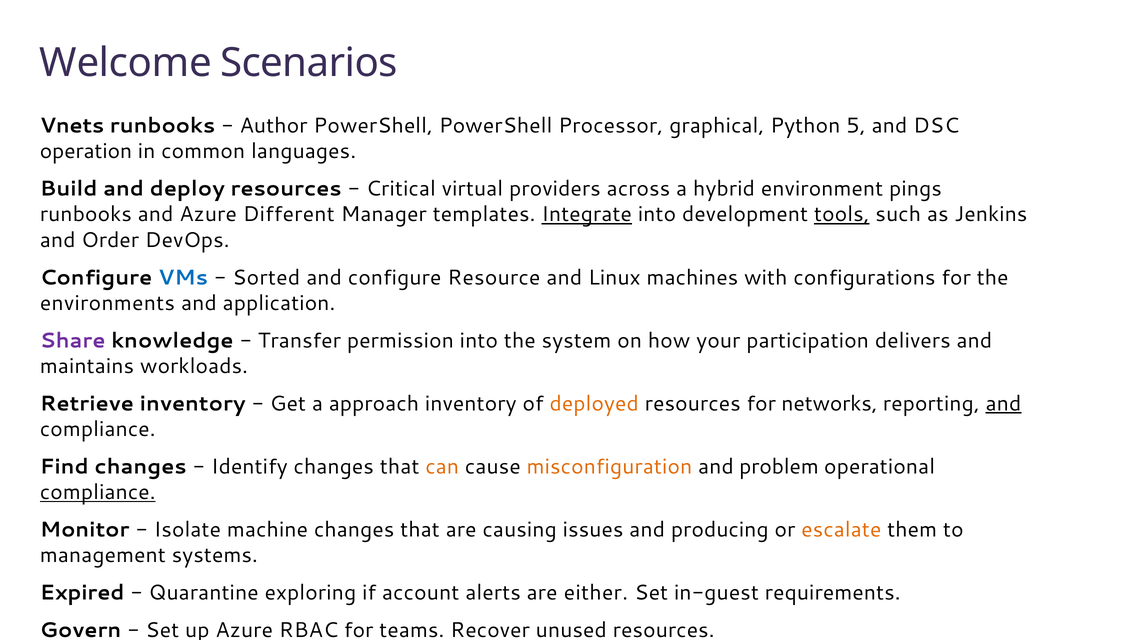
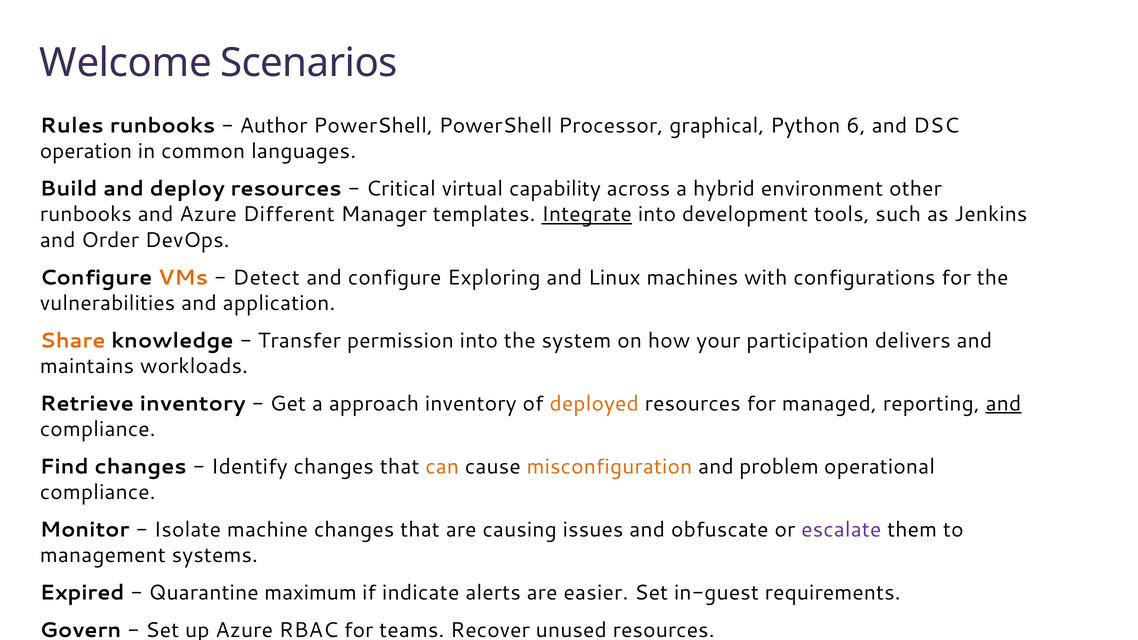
Vnets: Vnets -> Rules
5: 5 -> 6
providers: providers -> capability
pings: pings -> other
tools underline: present -> none
VMs colour: blue -> orange
Sorted: Sorted -> Detect
Resource: Resource -> Exploring
environments: environments -> vulnerabilities
Share colour: purple -> orange
networks: networks -> managed
compliance at (98, 492) underline: present -> none
producing: producing -> obfuscate
escalate colour: orange -> purple
exploring: exploring -> maximum
account: account -> indicate
either: either -> easier
